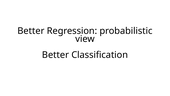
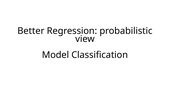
Better at (55, 55): Better -> Model
